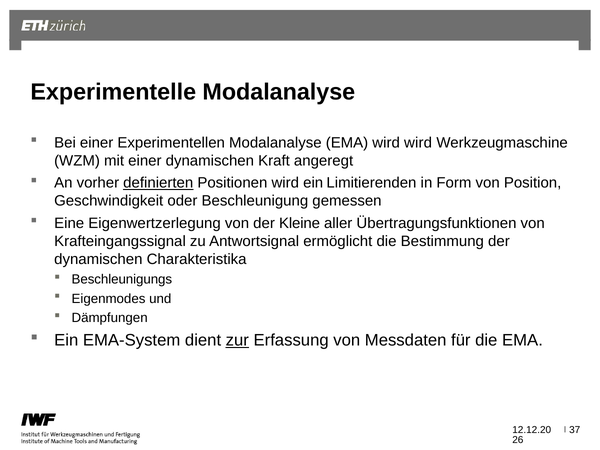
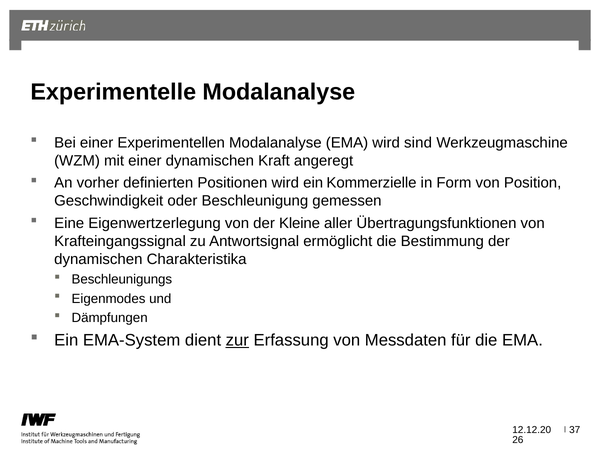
wird wird: wird -> sind
definierten underline: present -> none
Limitierenden: Limitierenden -> Kommerzielle
